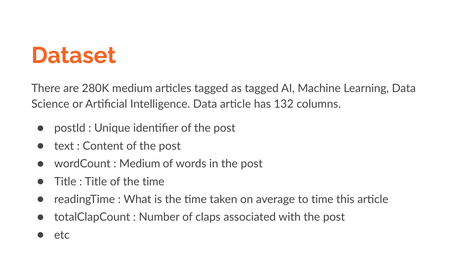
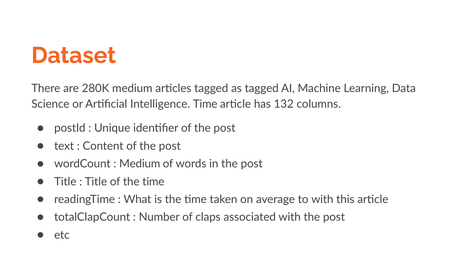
Intelligence Data: Data -> Time
to time: time -> with
